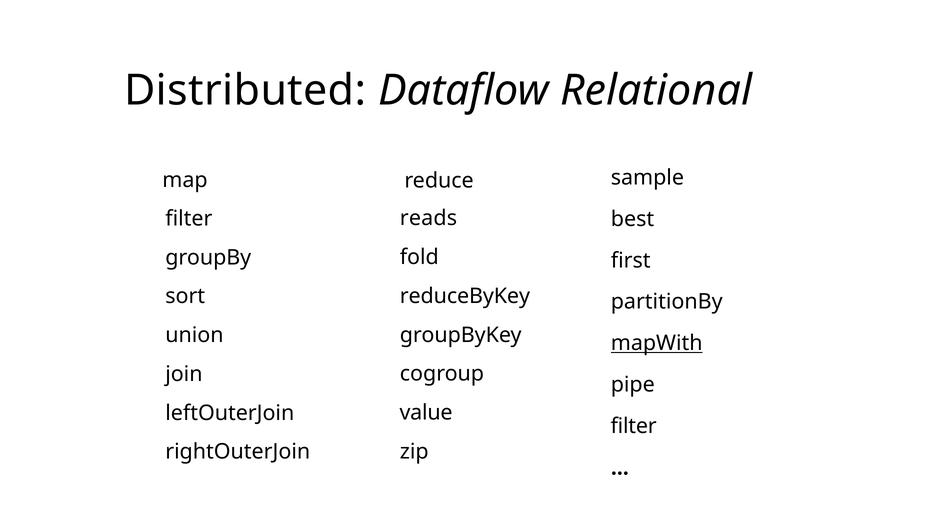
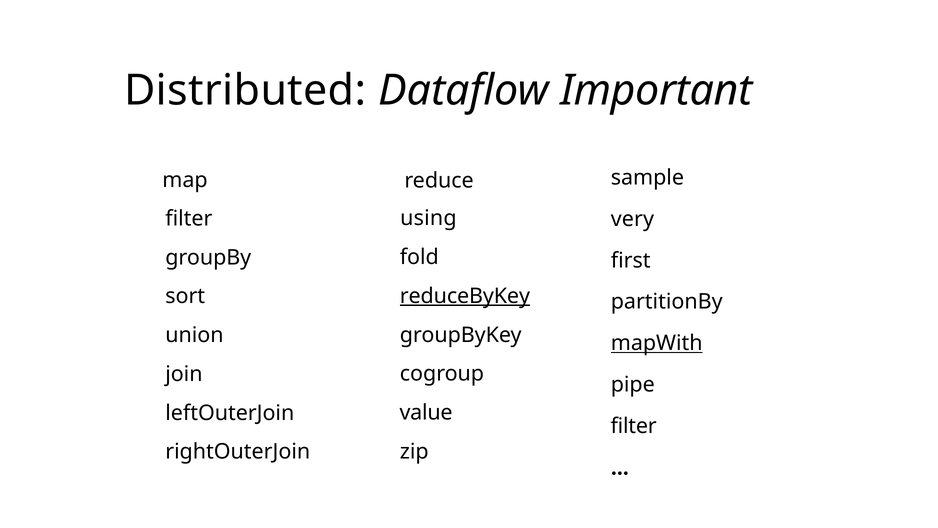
Relational: Relational -> Important
reads: reads -> using
best: best -> very
reduceByKey underline: none -> present
